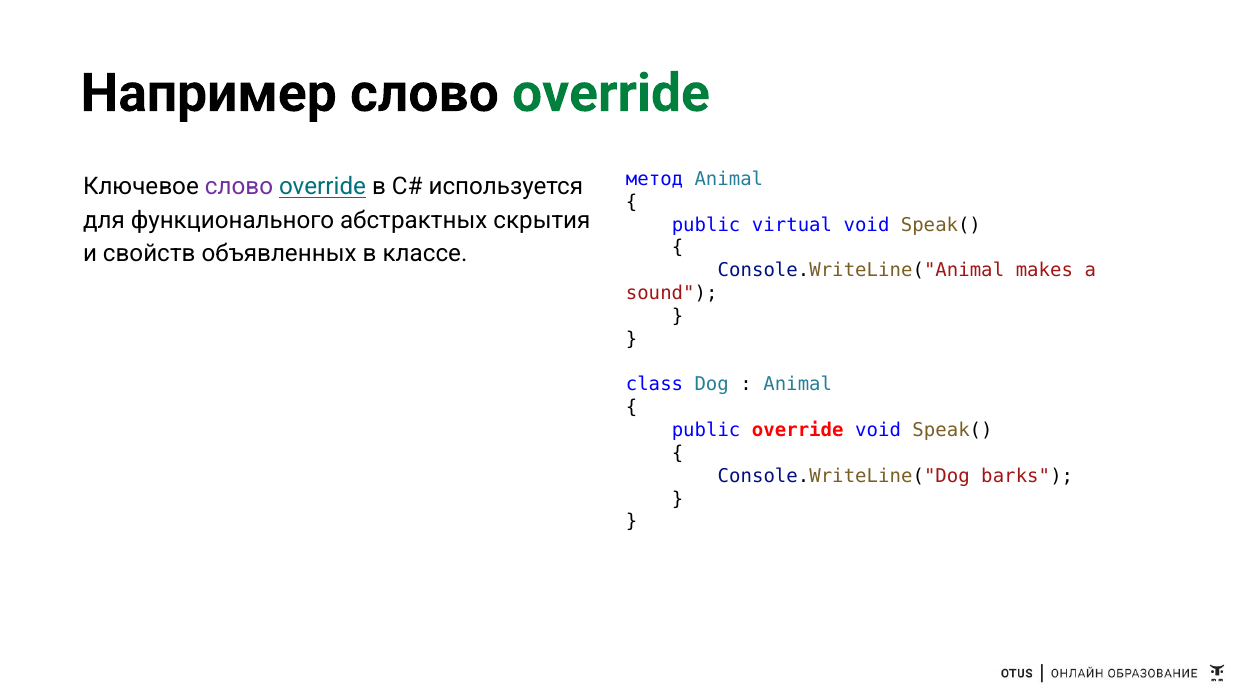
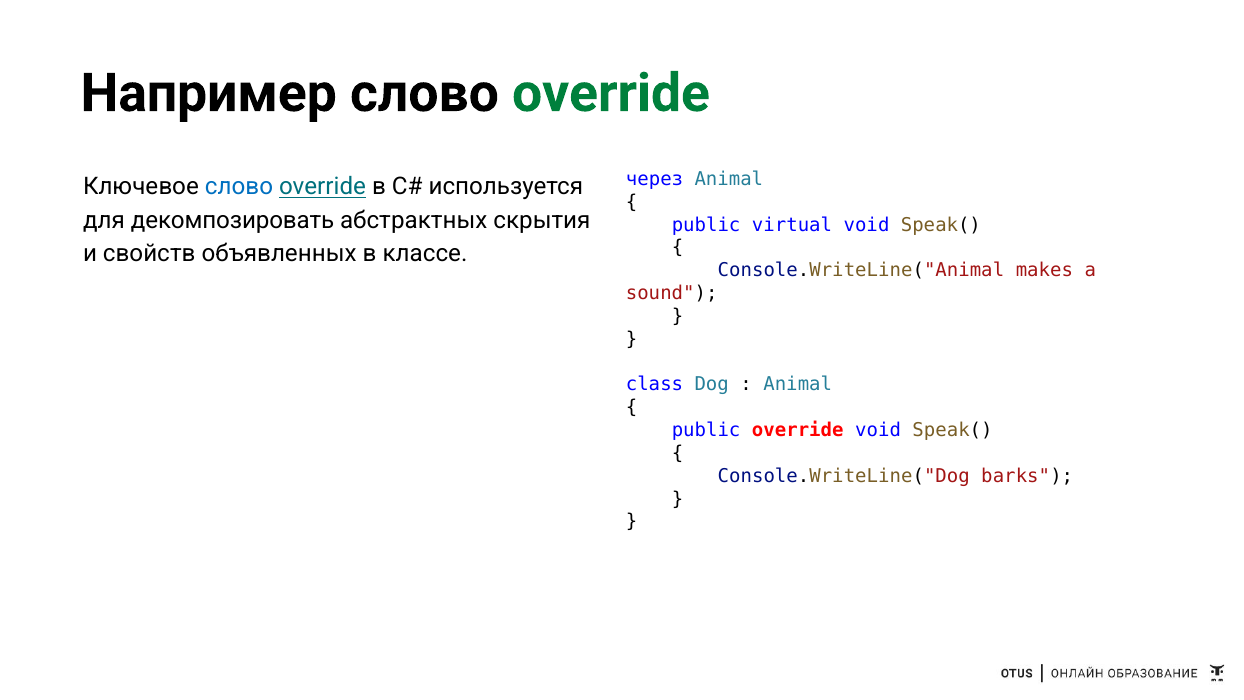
метод: метод -> через
слово at (239, 187) colour: purple -> blue
функционального: функционального -> декомпозировать
